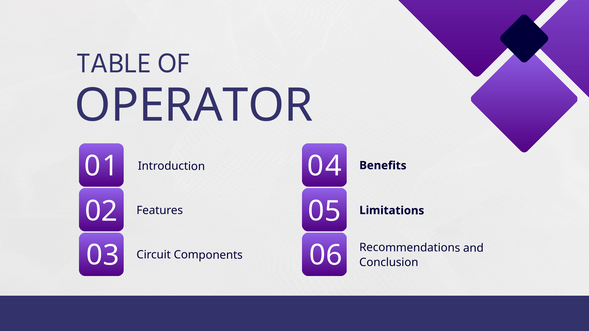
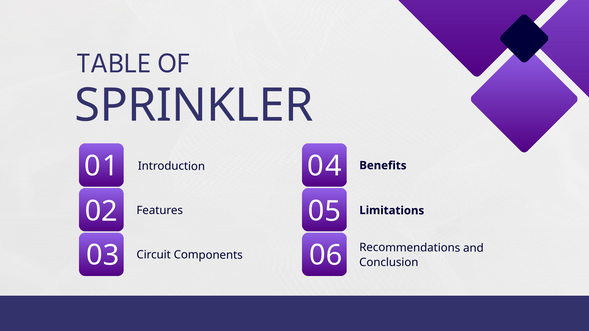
OPERATOR: OPERATOR -> SPRINKLER
